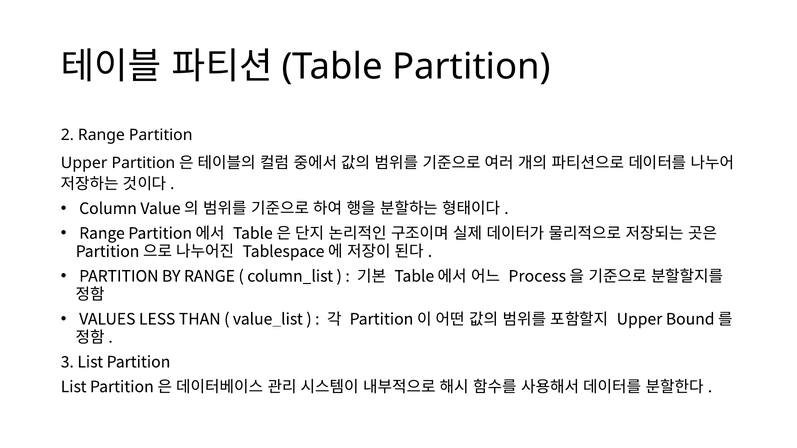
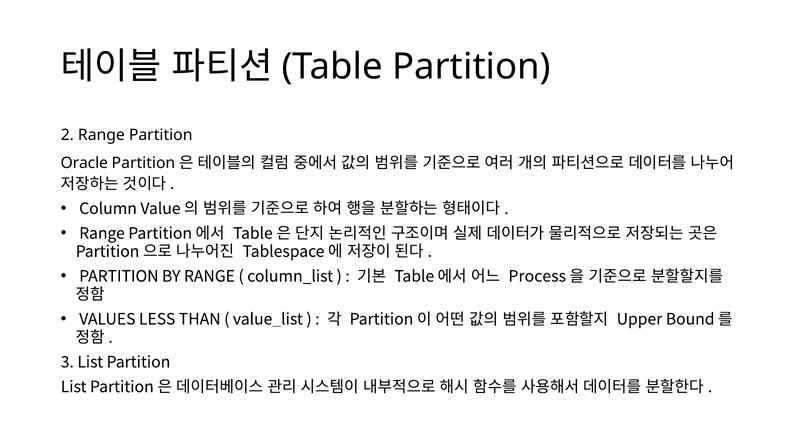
Upper at (84, 163): Upper -> Oracle
